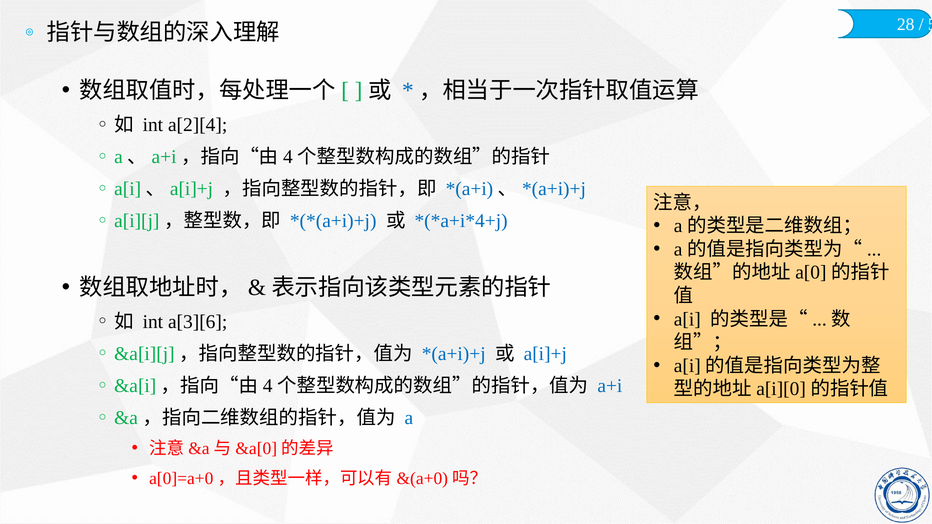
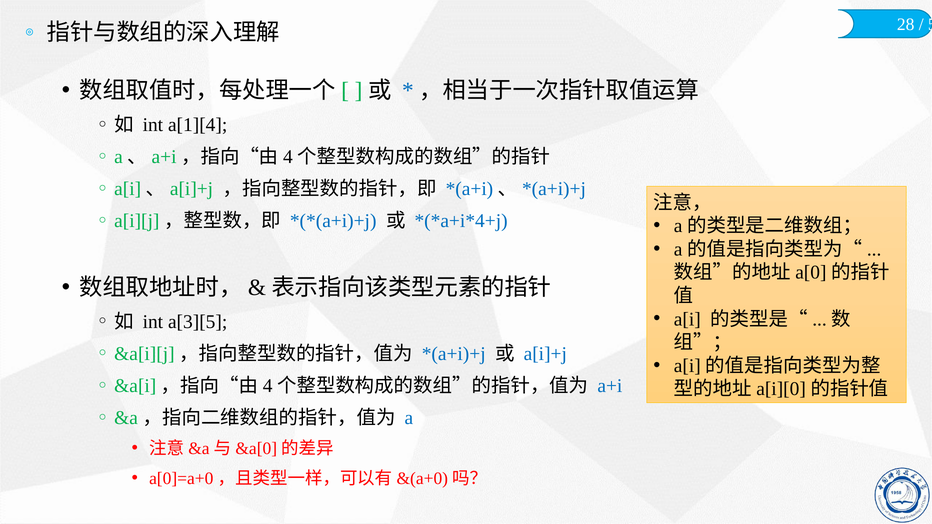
a[2][4: a[2][4 -> a[1][4
a[3][6: a[3][6 -> a[3][5
